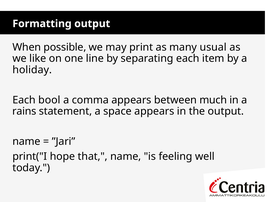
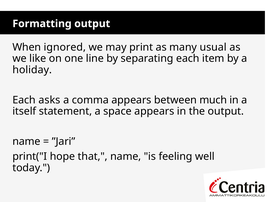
possible: possible -> ignored
bool: bool -> asks
rains: rains -> itself
